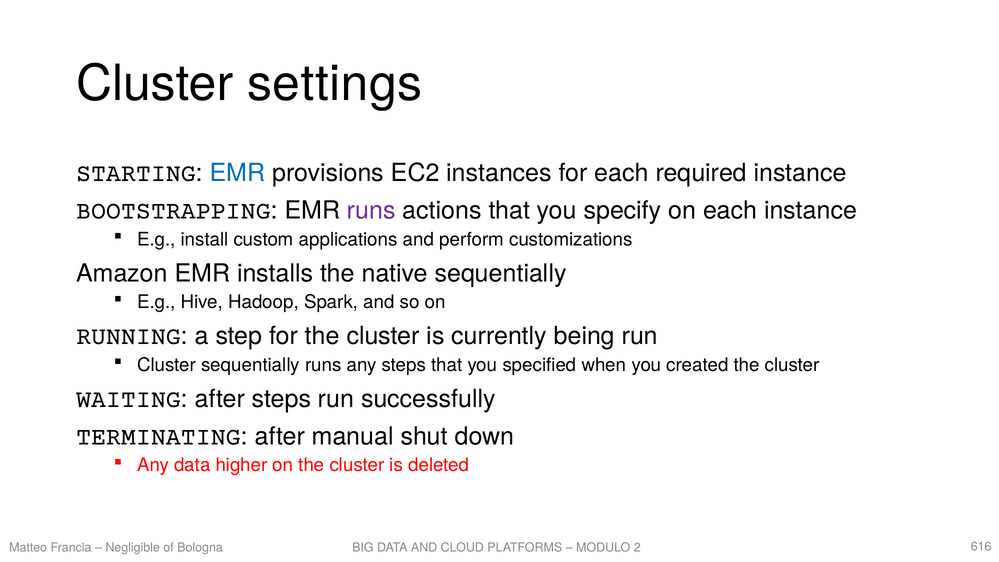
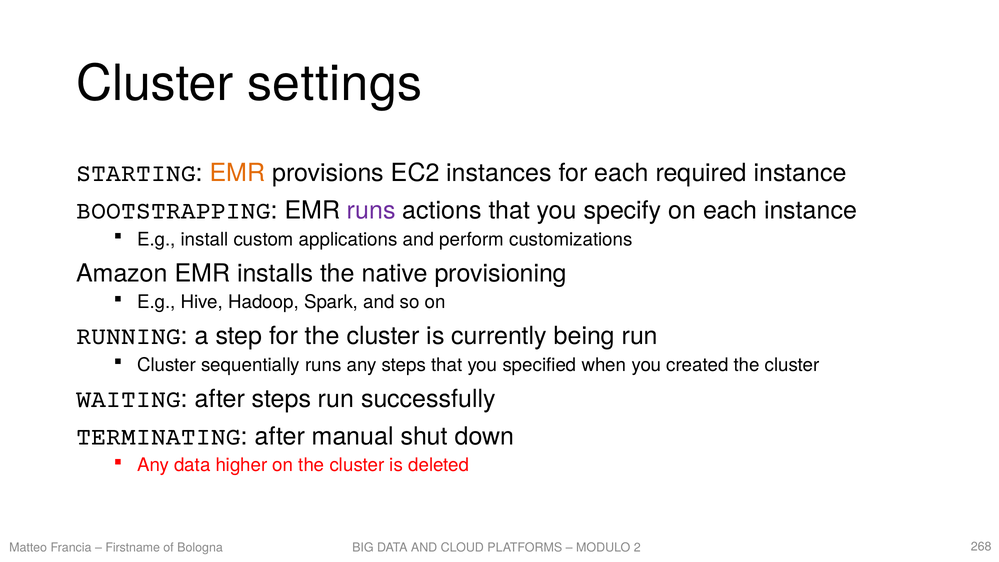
EMR at (238, 173) colour: blue -> orange
native sequentially: sequentially -> provisioning
Negligible: Negligible -> Firstname
616: 616 -> 268
